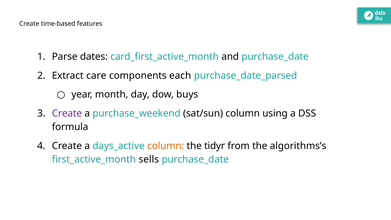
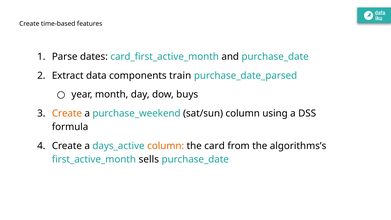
care: care -> data
each: each -> train
Create at (67, 113) colour: purple -> orange
tidyr: tidyr -> card
